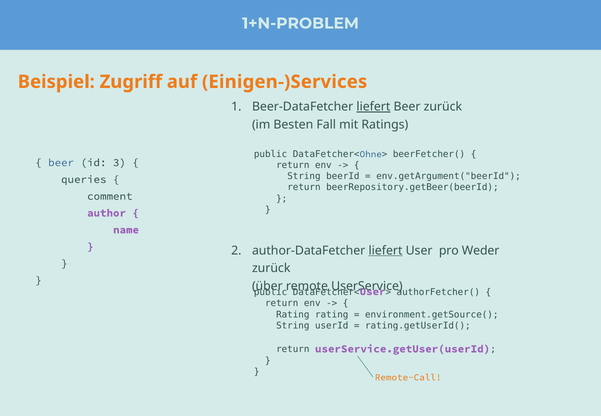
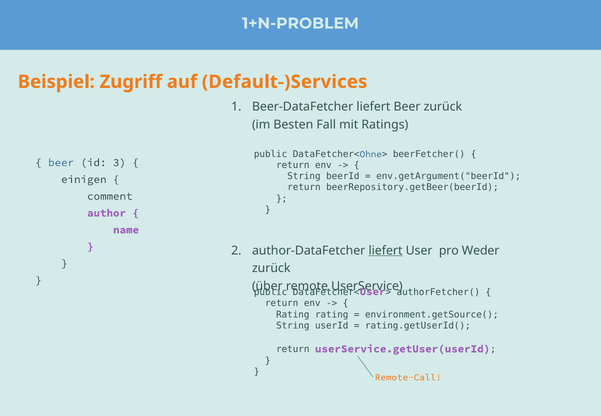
Einigen-)Services: Einigen-)Services -> Default-)Services
liefert at (373, 107) underline: present -> none
queries: queries -> einigen
